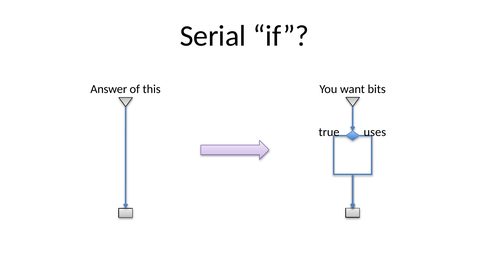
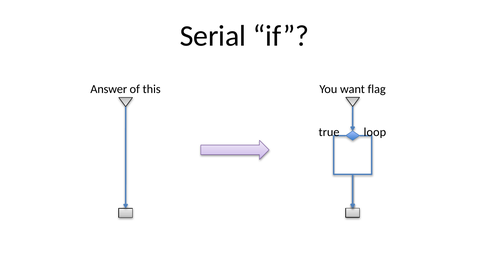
bits: bits -> flag
uses: uses -> loop
